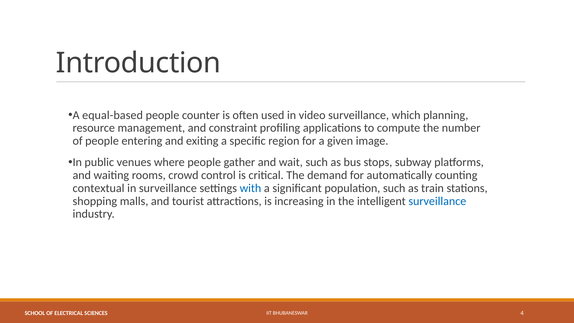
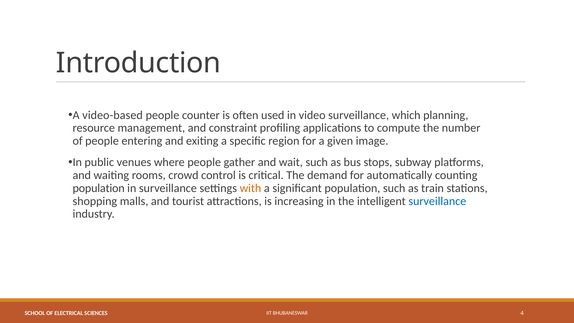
equal-based: equal-based -> video-based
contextual at (99, 188): contextual -> population
with colour: blue -> orange
